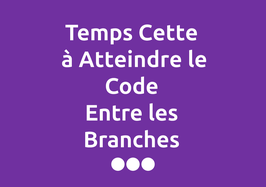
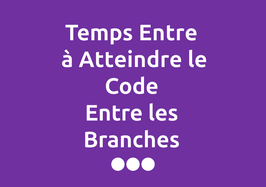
Temps Cette: Cette -> Entre
